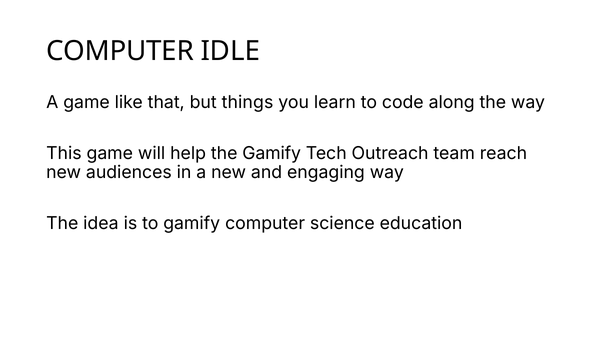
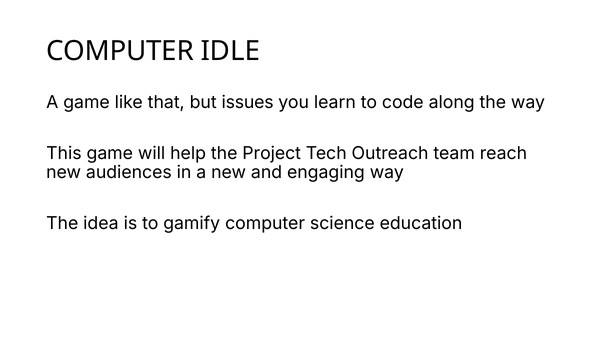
things: things -> issues
the Gamify: Gamify -> Project
